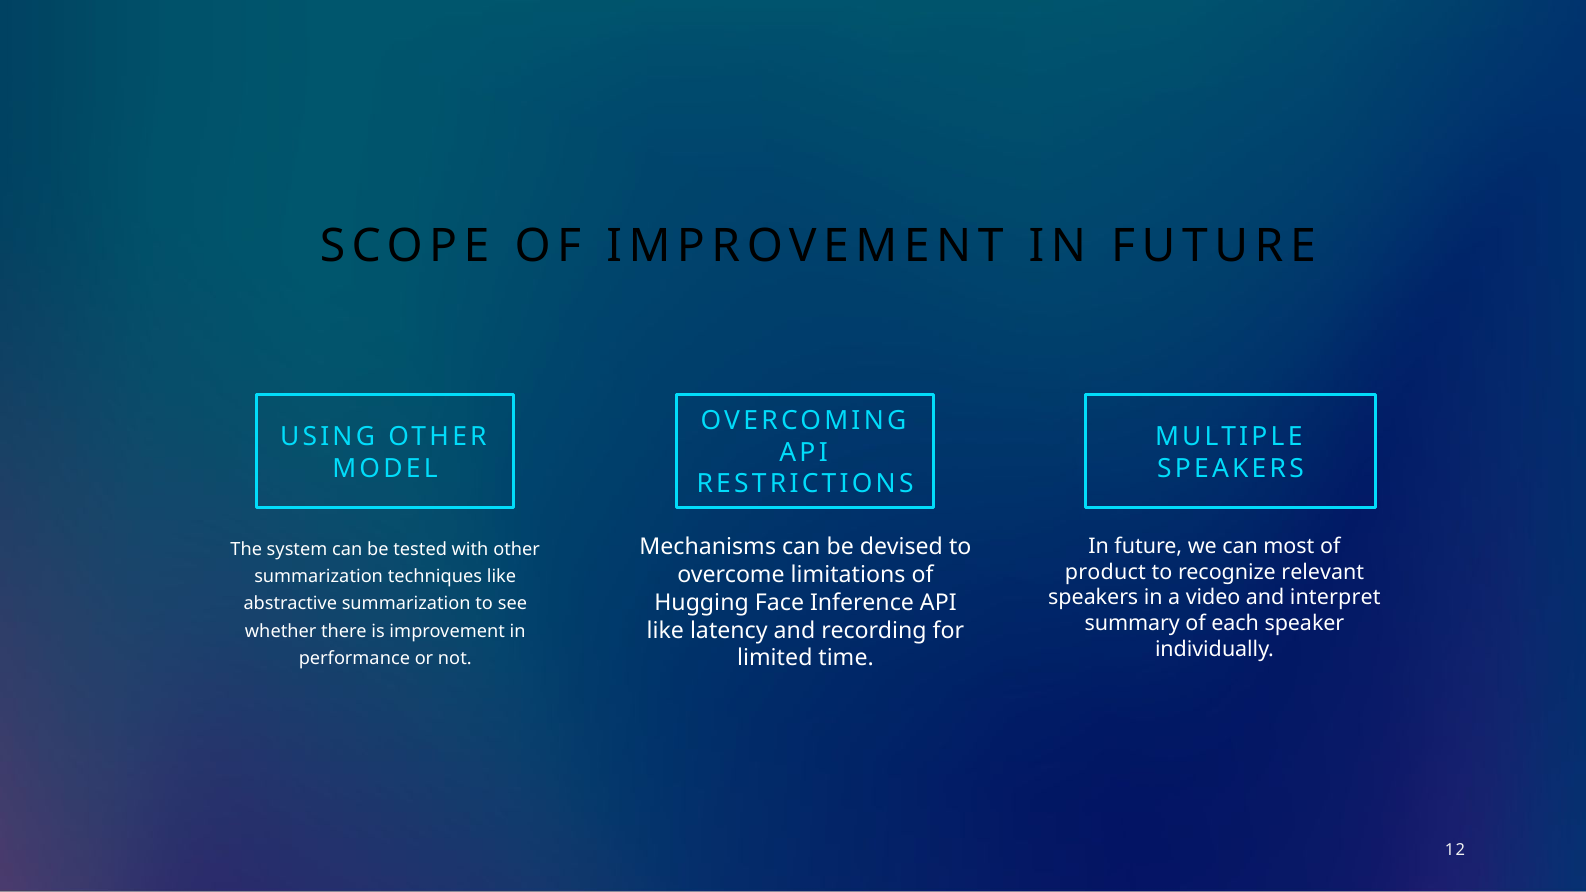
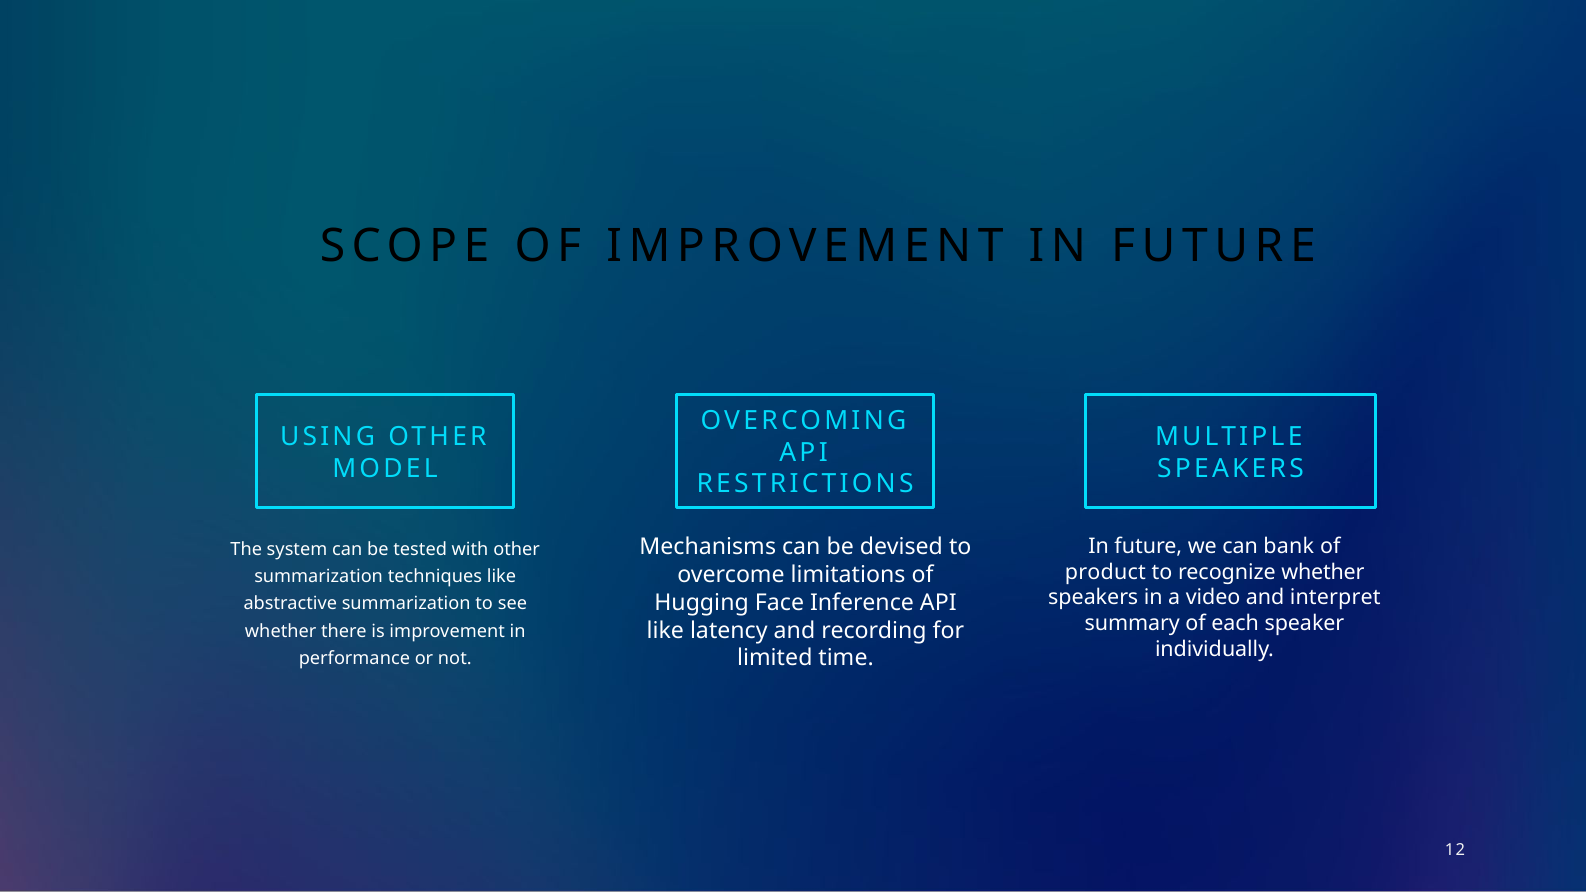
most: most -> bank
recognize relevant: relevant -> whether
